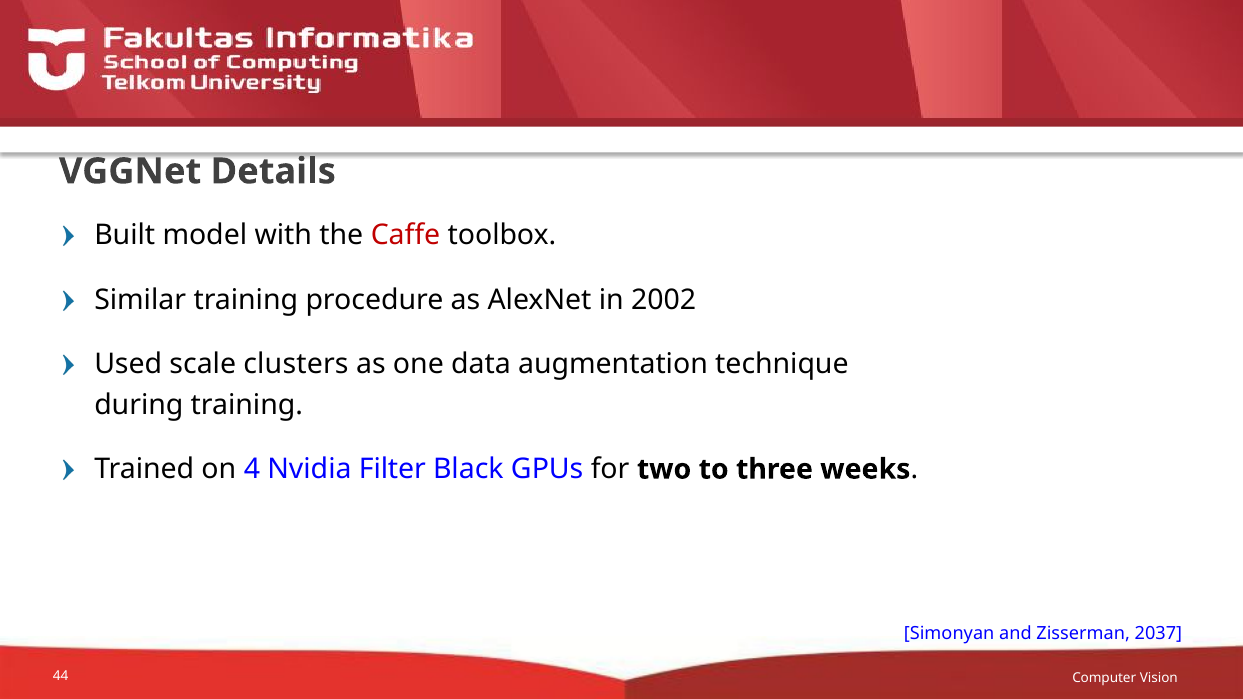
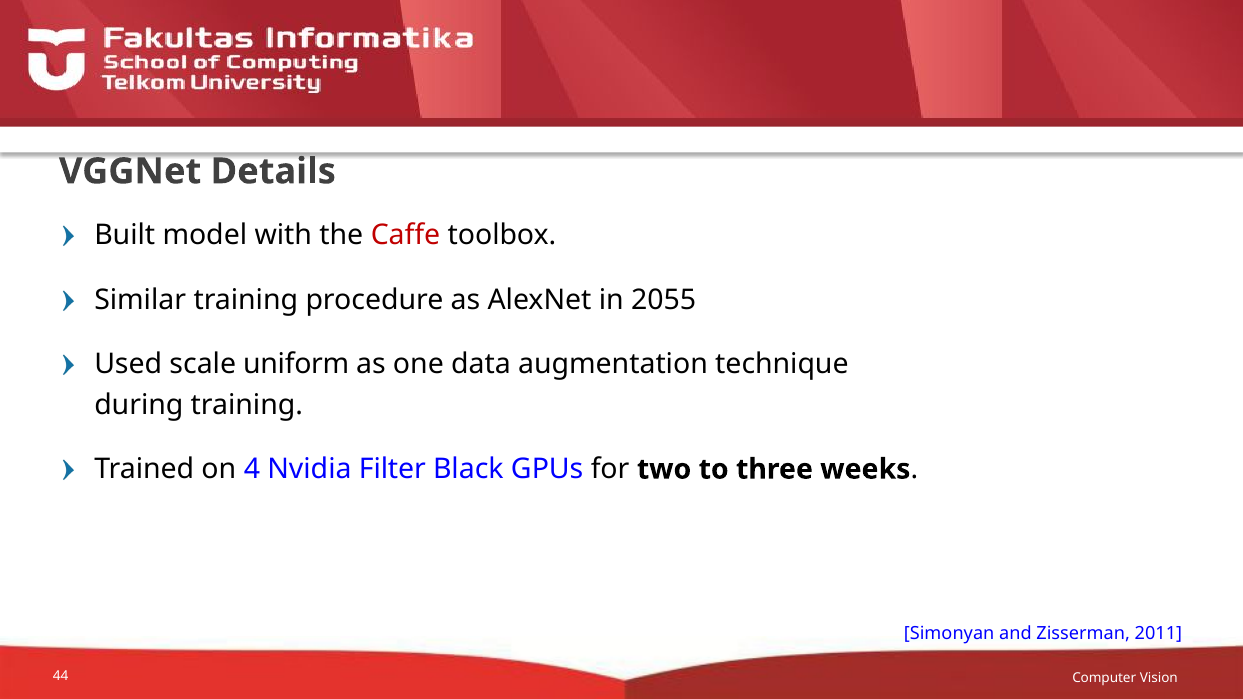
2002: 2002 -> 2055
clusters: clusters -> uniform
2037: 2037 -> 2011
